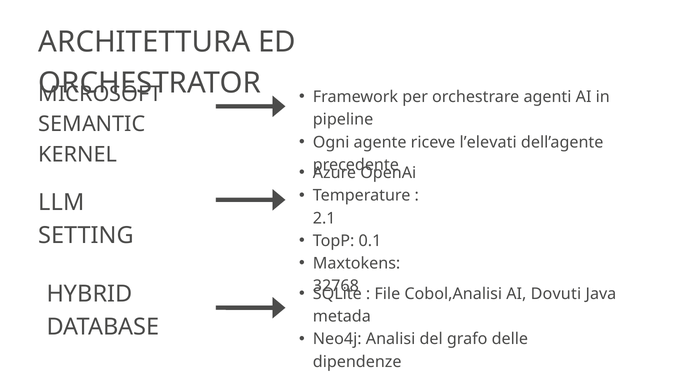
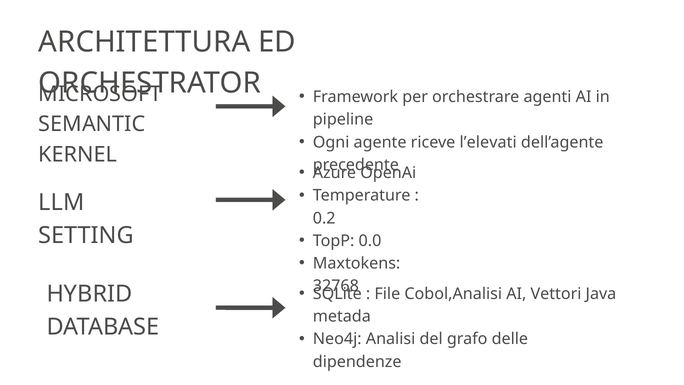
2.1: 2.1 -> 0.2
0.1: 0.1 -> 0.0
Dovuti: Dovuti -> Vettori
